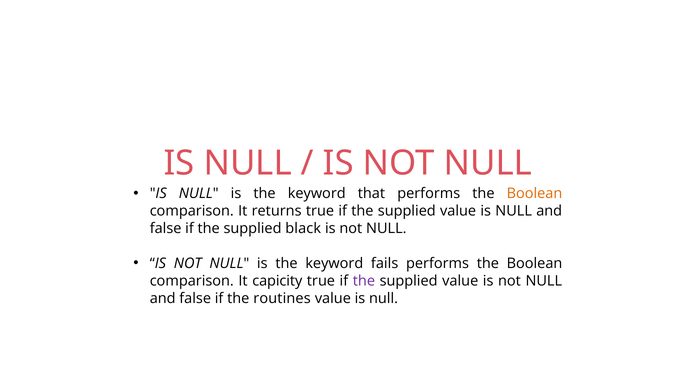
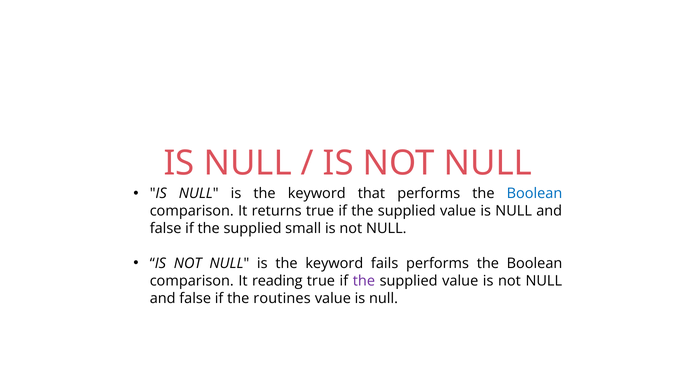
Boolean at (535, 193) colour: orange -> blue
black: black -> small
capicity: capicity -> reading
